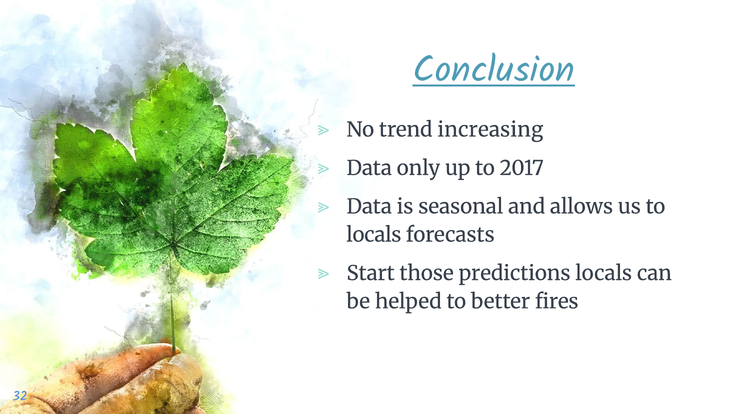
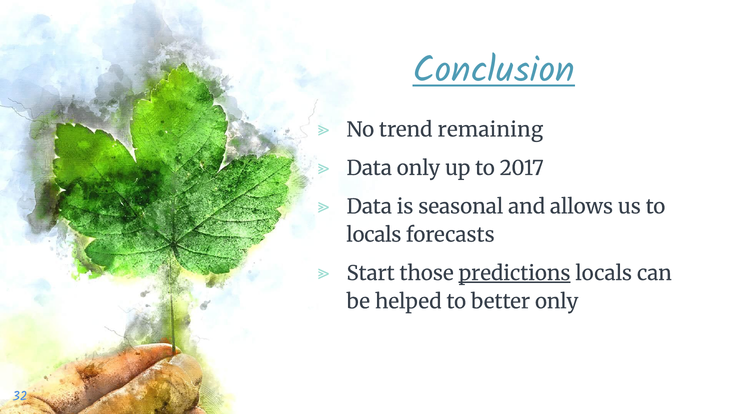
increasing: increasing -> remaining
predictions underline: none -> present
better fires: fires -> only
